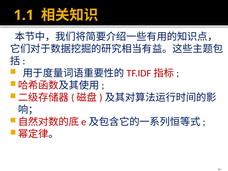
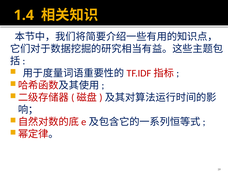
1.1: 1.1 -> 1.4
